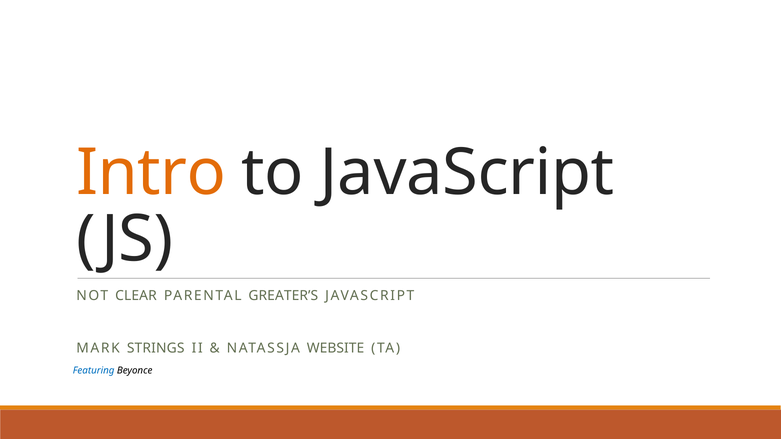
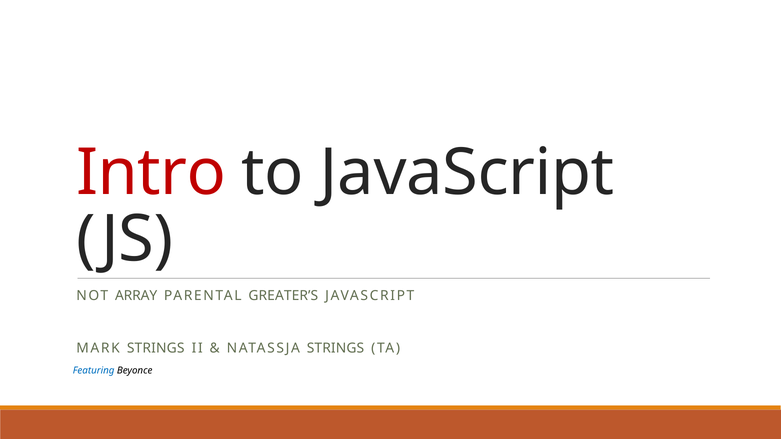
Intro colour: orange -> red
CLEAR: CLEAR -> ARRAY
NATASSJA WEBSITE: WEBSITE -> STRINGS
